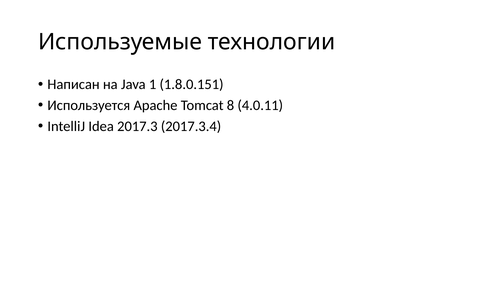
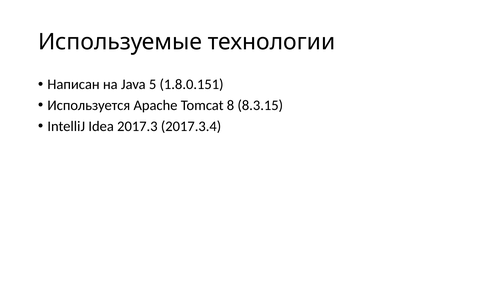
1: 1 -> 5
4.0.11: 4.0.11 -> 8.3.15
